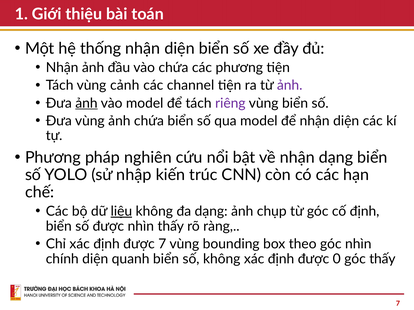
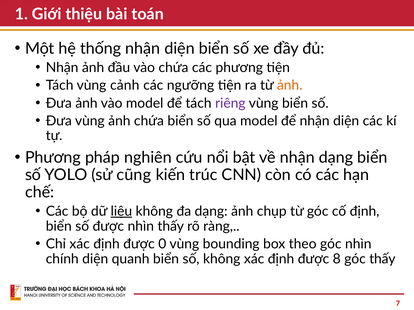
channel: channel -> ngưỡng
ảnh at (290, 86) colour: purple -> orange
ảnh at (86, 103) underline: present -> none
nhập: nhập -> cũng
được 7: 7 -> 0
0: 0 -> 8
